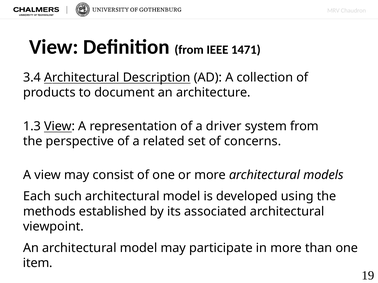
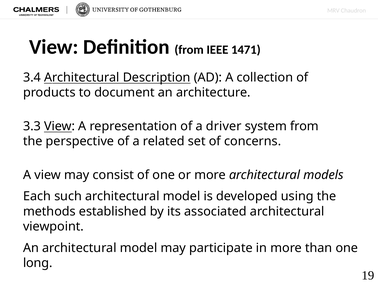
1.3: 1.3 -> 3.3
item: item -> long
